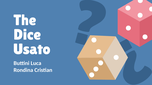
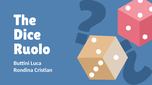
Usato: Usato -> Ruolo
